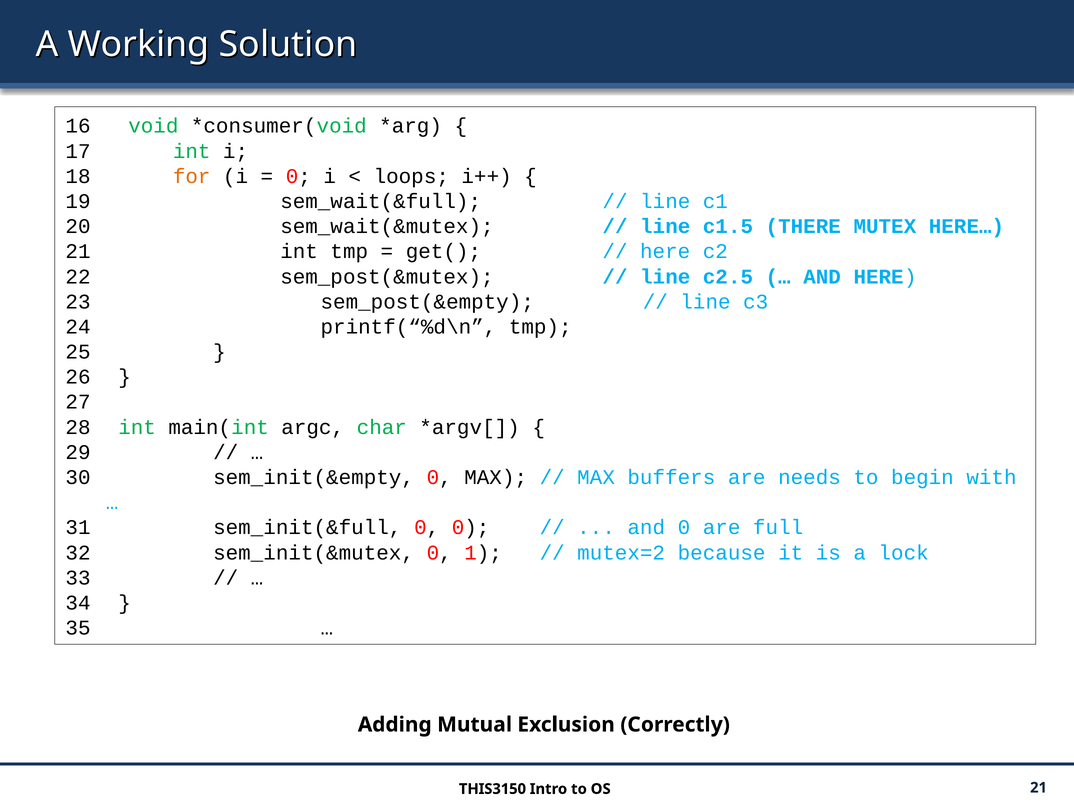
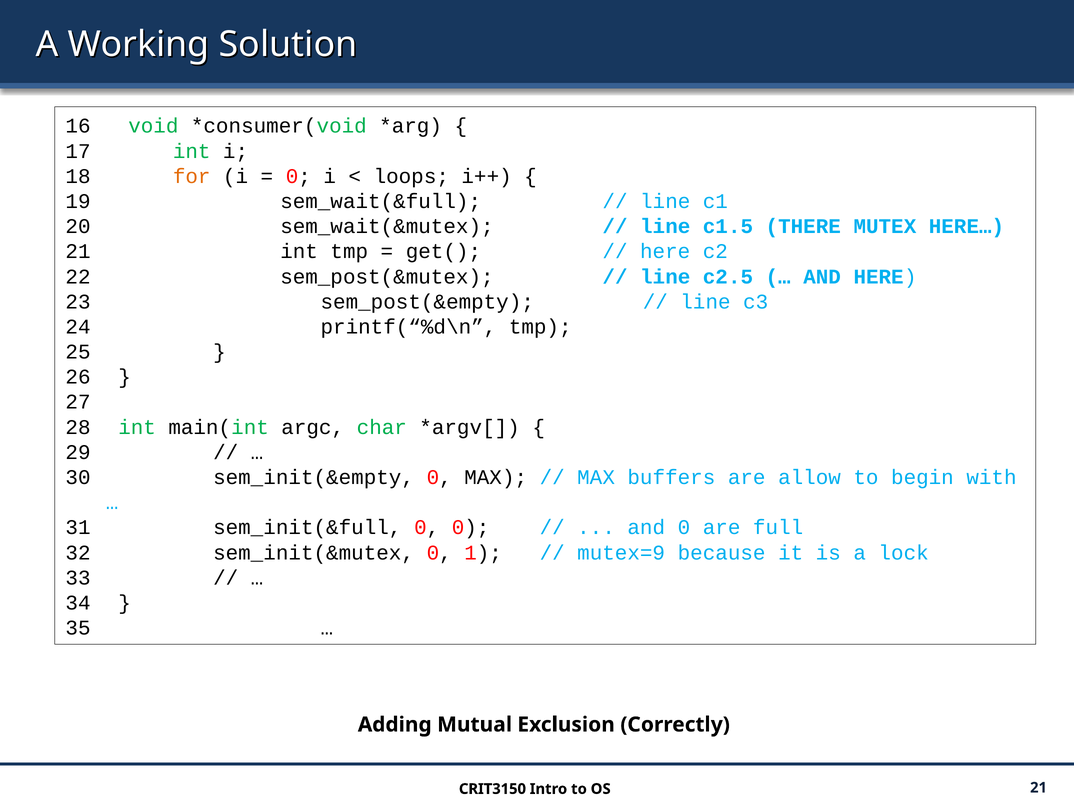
needs: needs -> allow
mutex=2: mutex=2 -> mutex=9
THIS3150: THIS3150 -> CRIT3150
